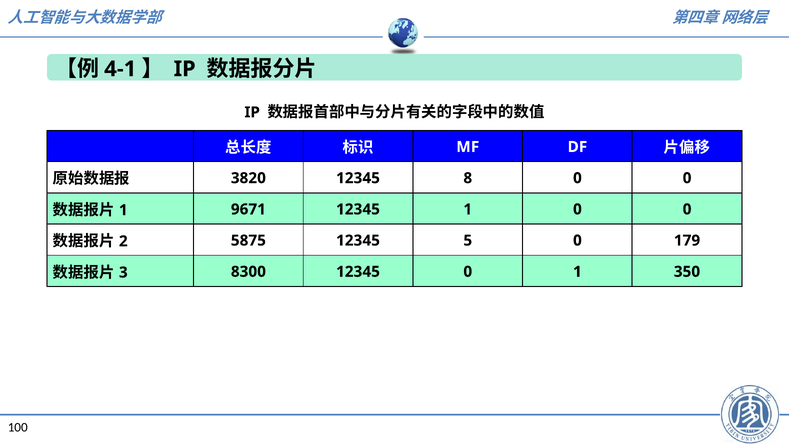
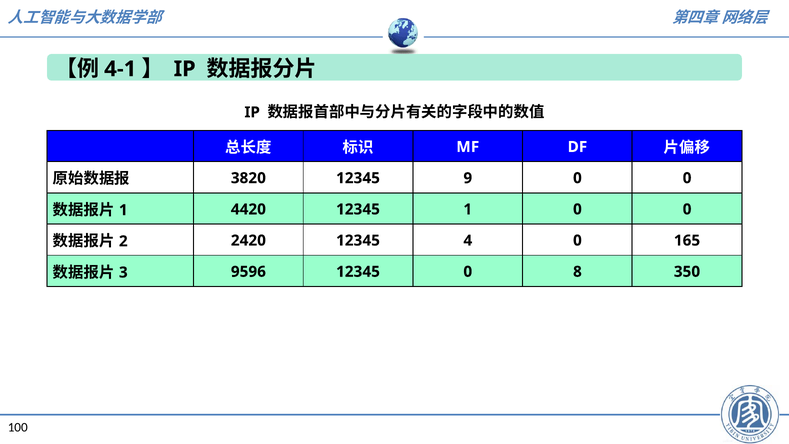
8: 8 -> 9
9671: 9671 -> 4420
5875: 5875 -> 2420
5: 5 -> 4
179: 179 -> 165
8300: 8300 -> 9596
0 1: 1 -> 8
